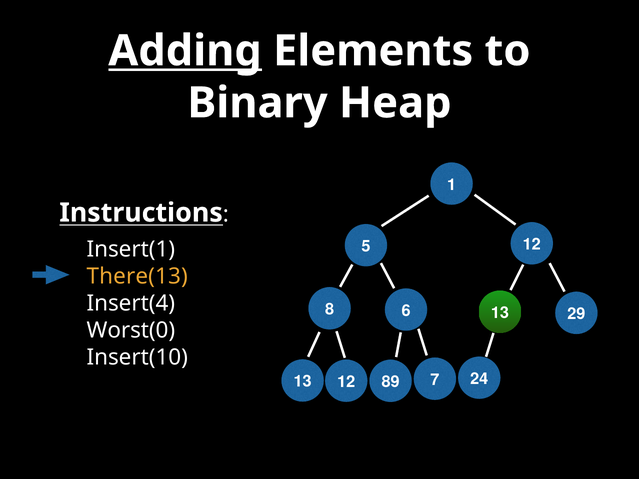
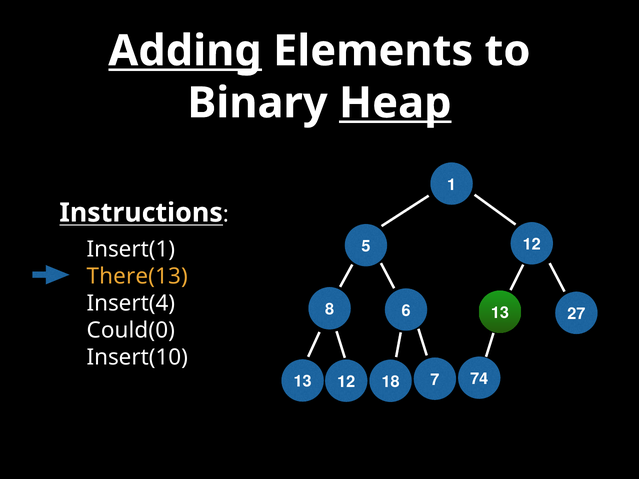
Heap underline: none -> present
29: 29 -> 27
Worst(0: Worst(0 -> Could(0
89: 89 -> 18
24: 24 -> 74
